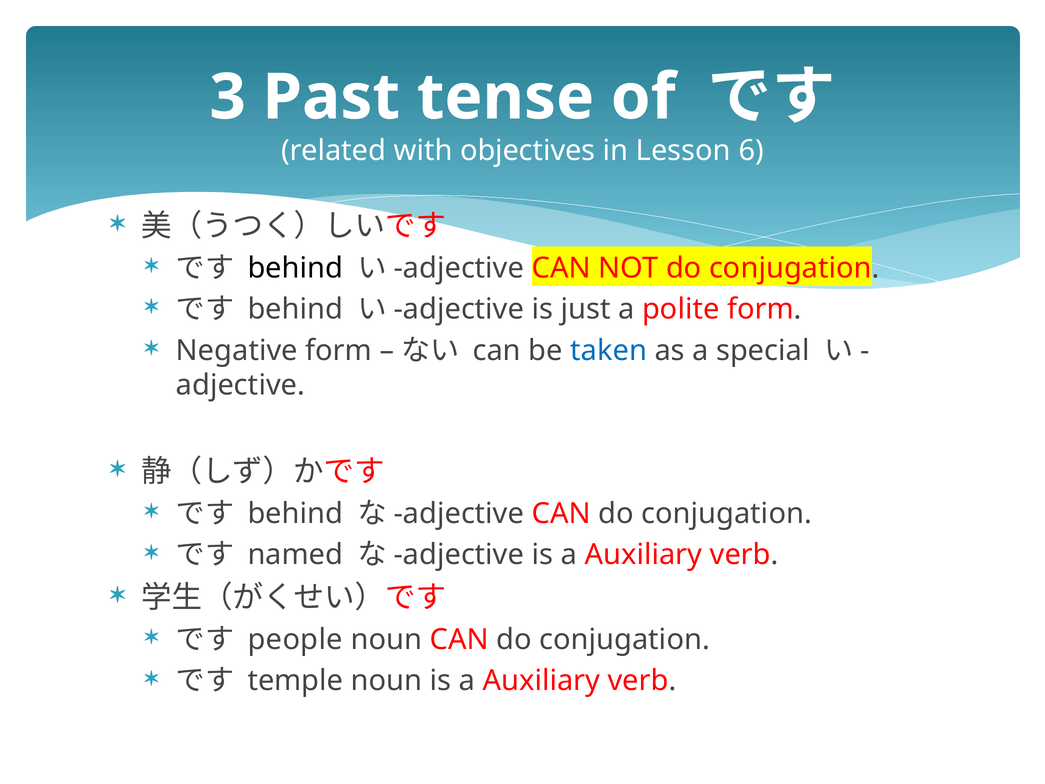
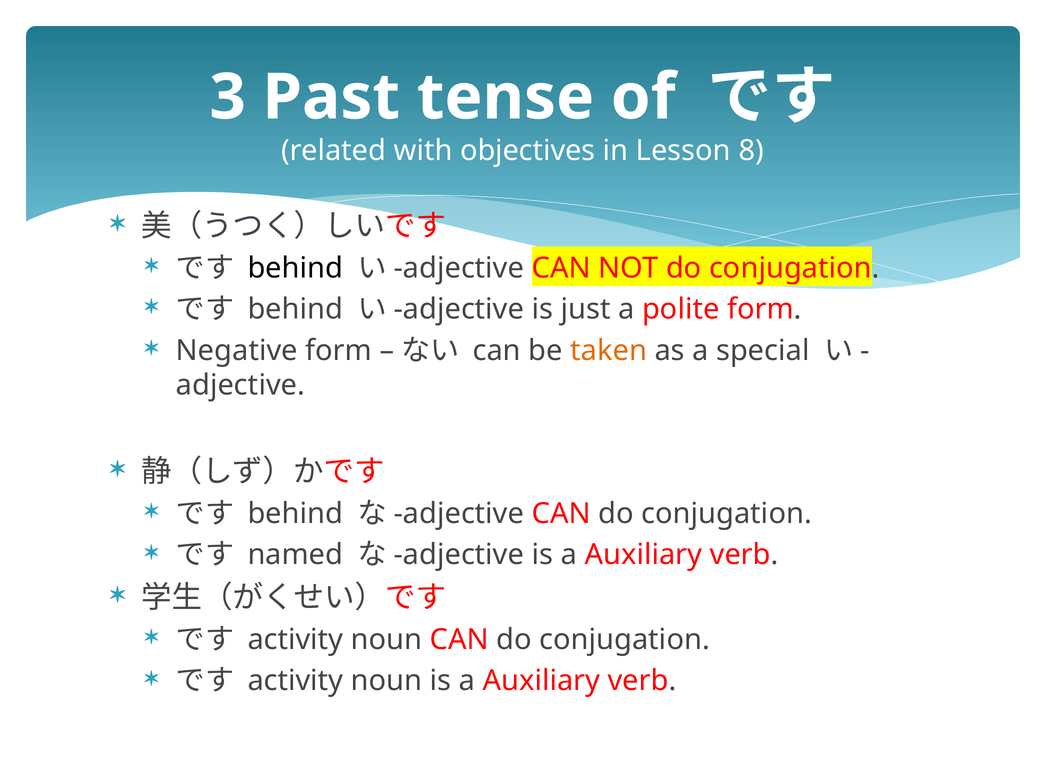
6: 6 -> 8
taken colour: blue -> orange
people at (295, 639): people -> activity
temple at (295, 681): temple -> activity
